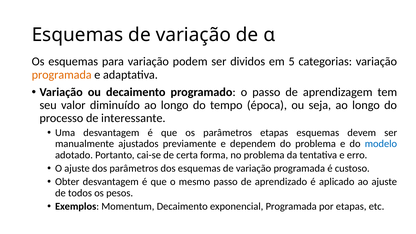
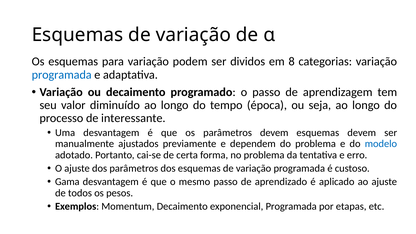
5: 5 -> 8
programada at (62, 75) colour: orange -> blue
parâmetros etapas: etapas -> devem
Obter: Obter -> Gama
